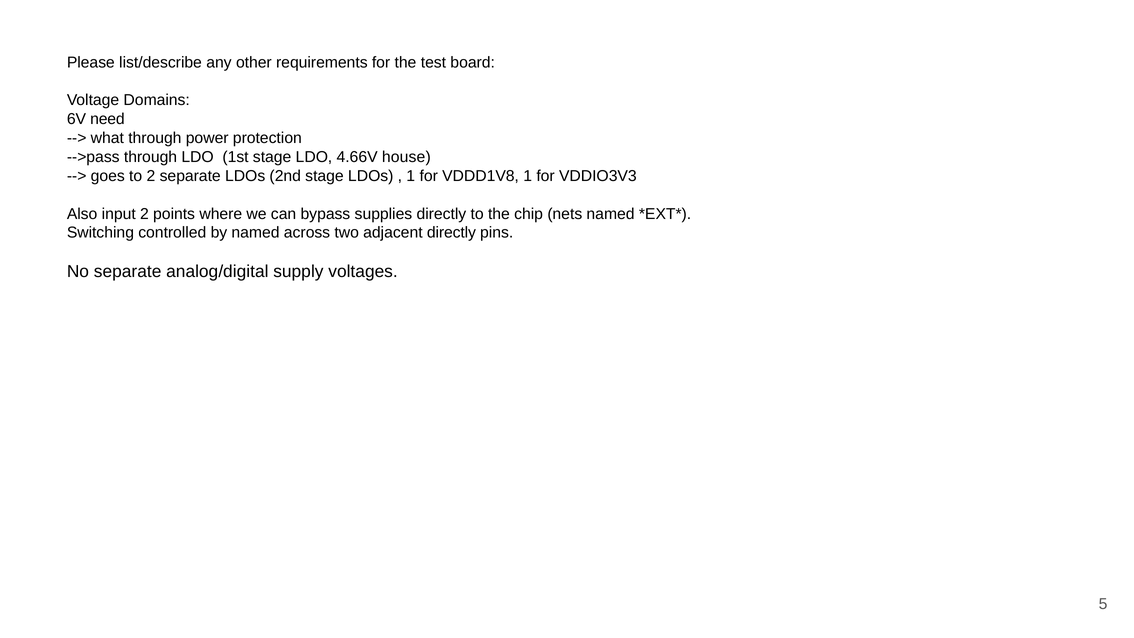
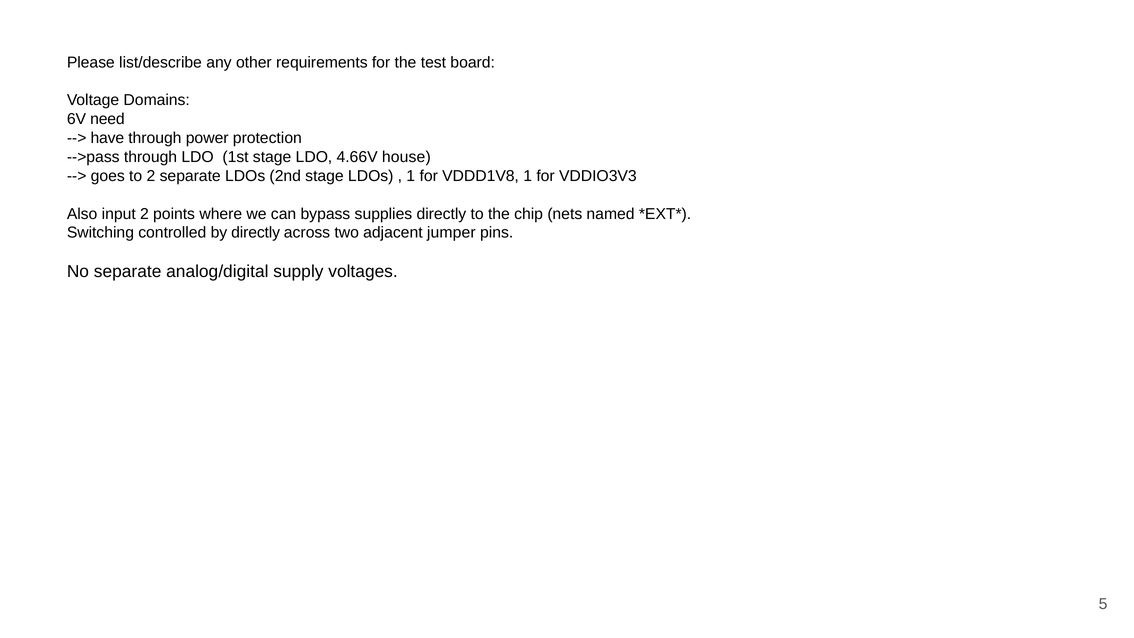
what: what -> have
by named: named -> directly
adjacent directly: directly -> jumper
